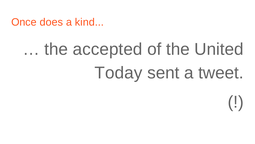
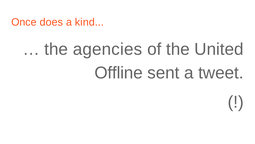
accepted: accepted -> agencies
Today: Today -> Offline
